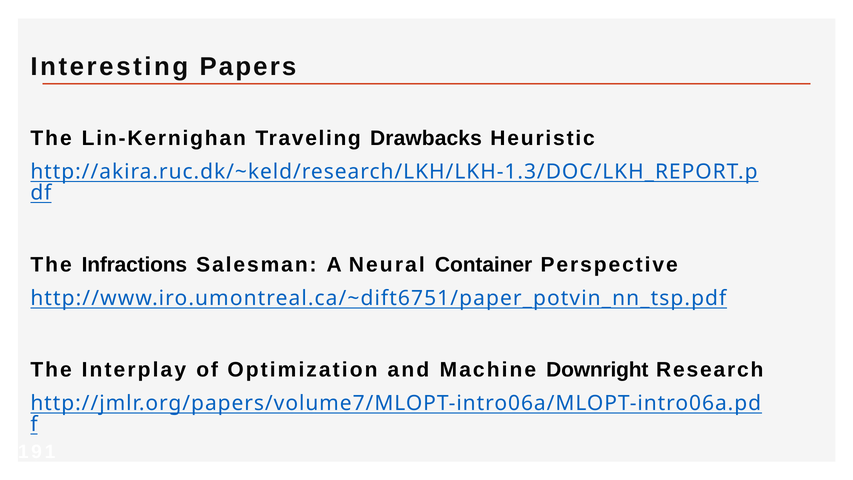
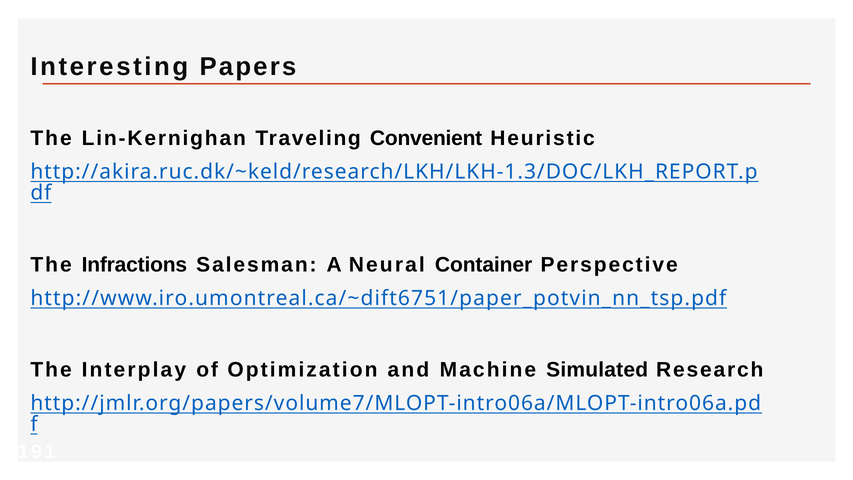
Drawbacks: Drawbacks -> Convenient
Downright: Downright -> Simulated
